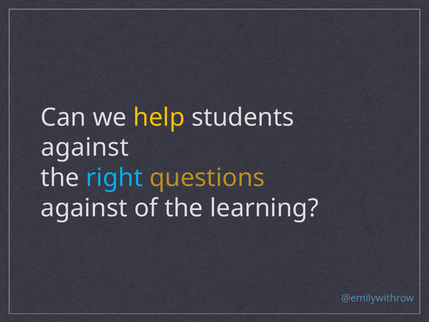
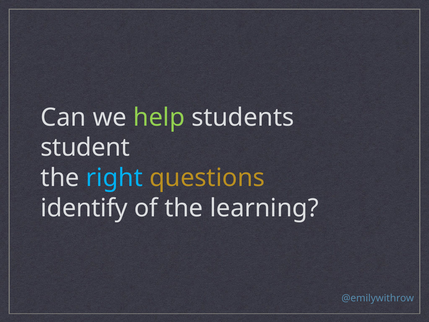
help colour: yellow -> light green
against at (85, 148): against -> student
against at (84, 208): against -> identify
